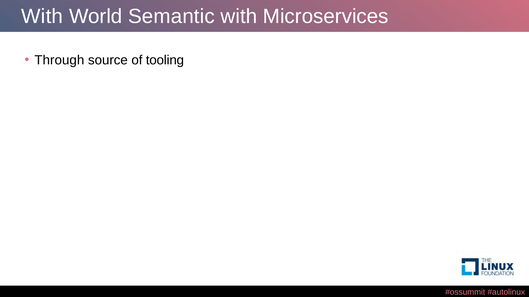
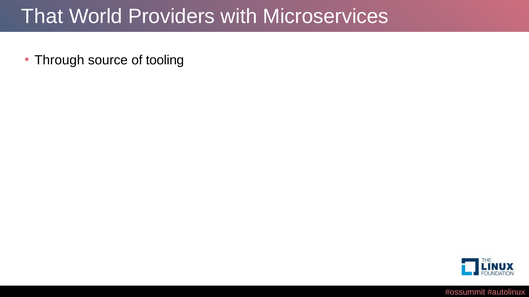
With at (42, 16): With -> That
Semantic: Semantic -> Providers
